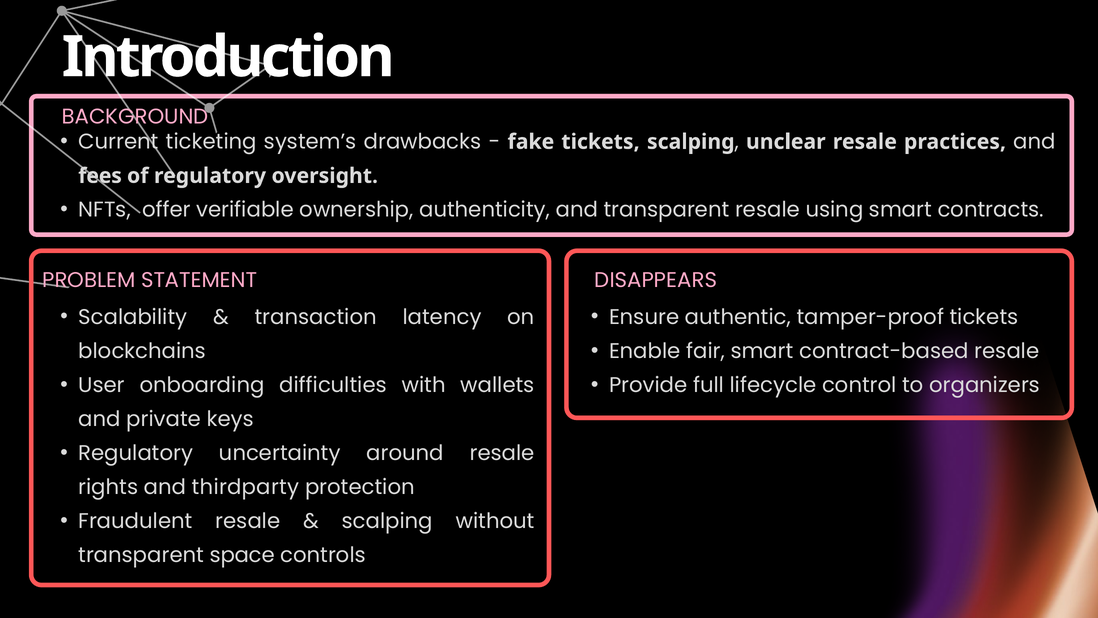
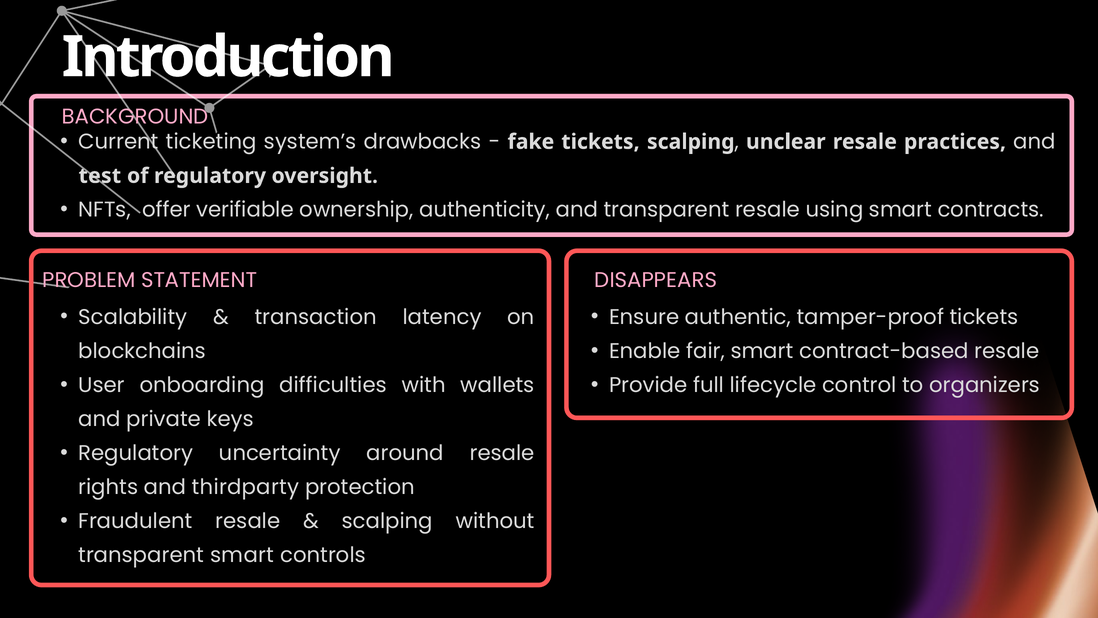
fees: fees -> test
transparent space: space -> smart
